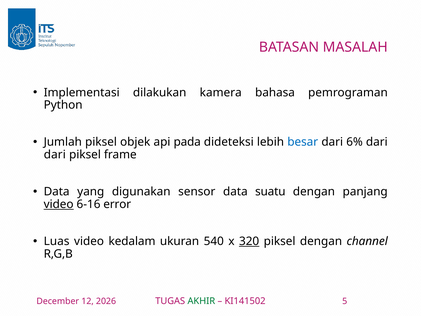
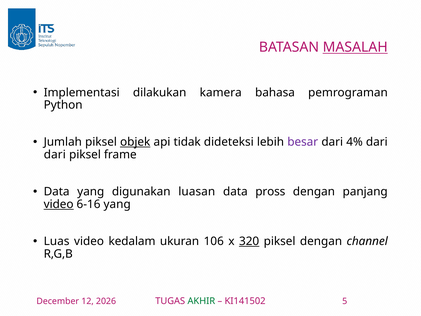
MASALAH underline: none -> present
objek underline: none -> present
pada: pada -> tidak
besar colour: blue -> purple
6%: 6% -> 4%
sensor: sensor -> luasan
suatu: suatu -> pross
6-16 error: error -> yang
540: 540 -> 106
